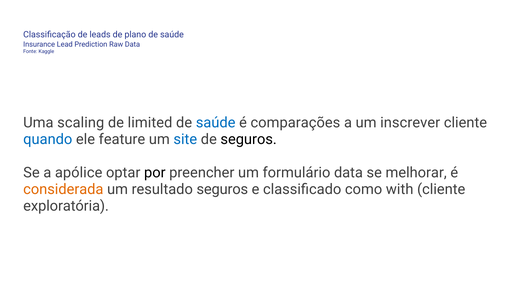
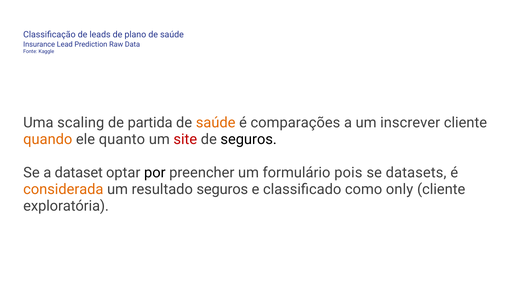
limited: limited -> partida
saúde at (216, 123) colour: blue -> orange
quando colour: blue -> orange
feature: feature -> quanto
site colour: blue -> red
apólice: apólice -> dataset
formulário data: data -> pois
melhorar: melhorar -> datasets
with: with -> only
